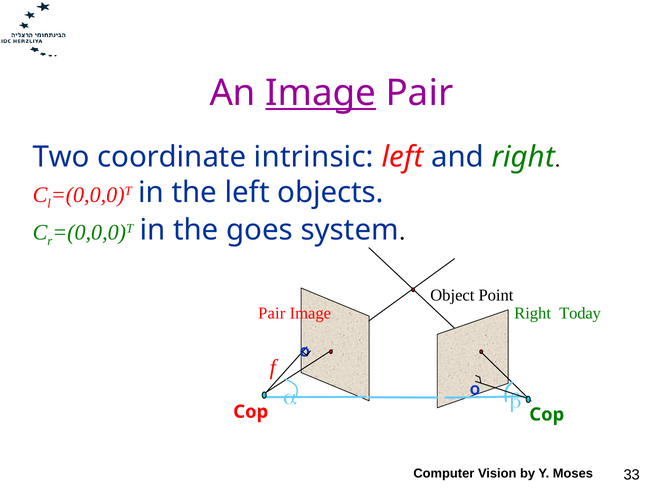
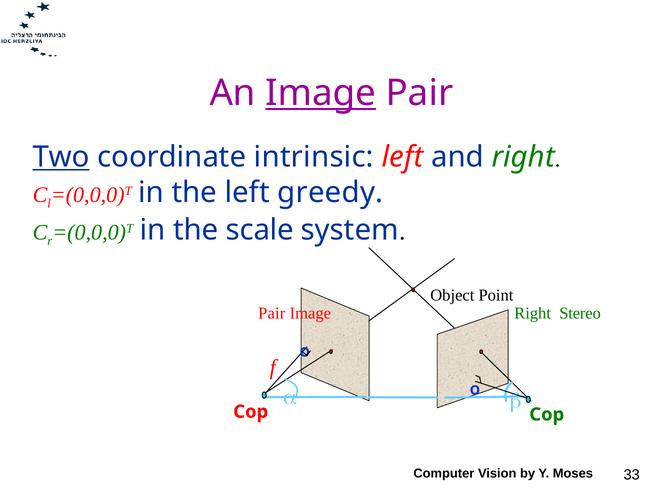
Two underline: none -> present
objects: objects -> greedy
goes: goes -> scale
Today: Today -> Stereo
